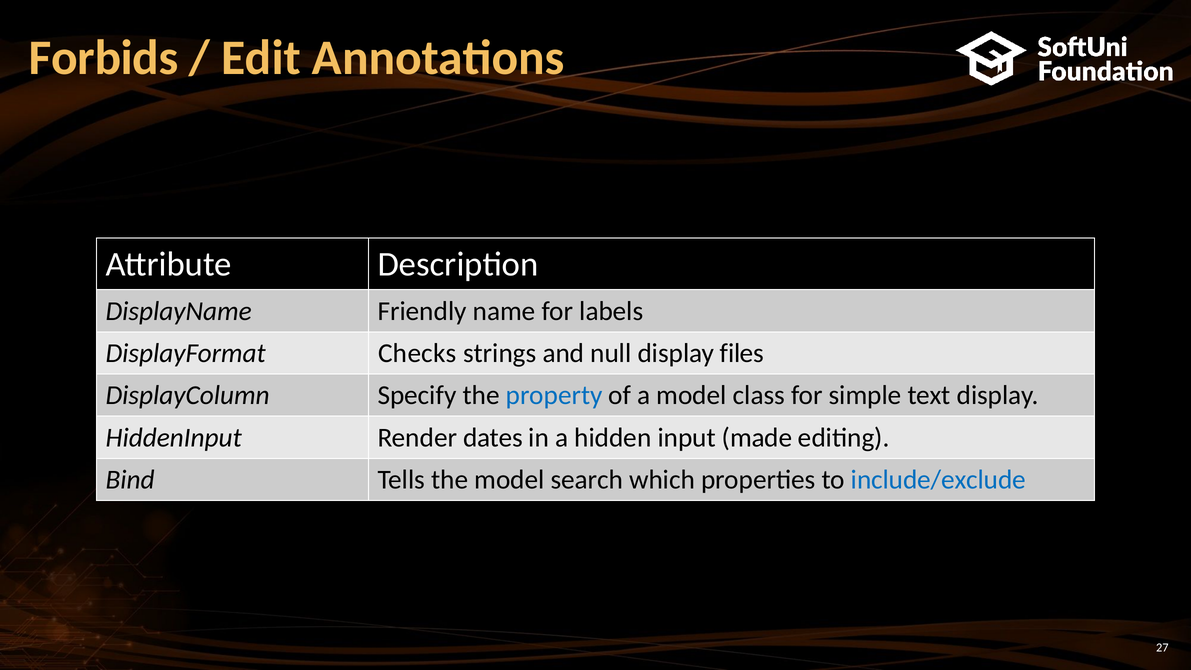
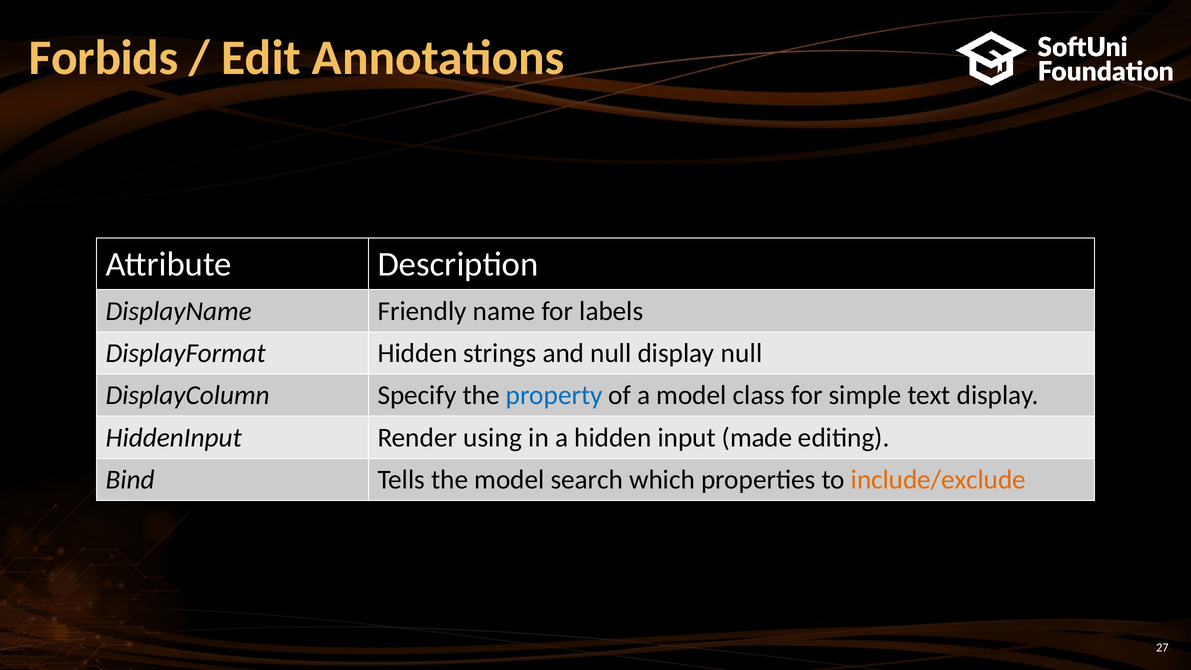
DisplayFormat Checks: Checks -> Hidden
display files: files -> null
dates: dates -> using
include/exclude colour: blue -> orange
